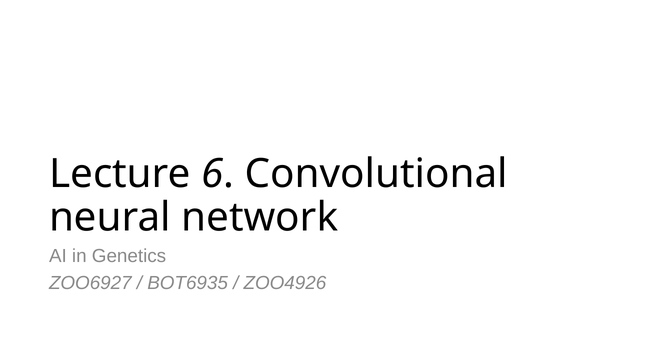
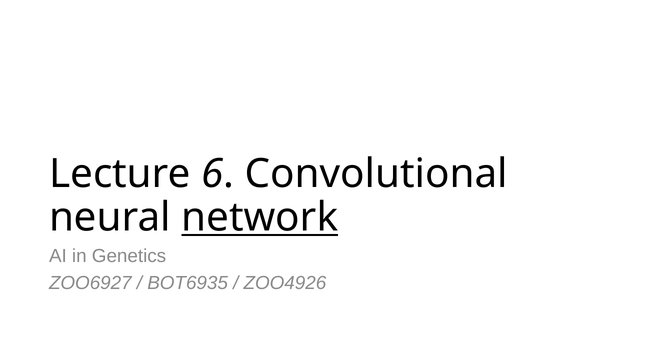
network underline: none -> present
